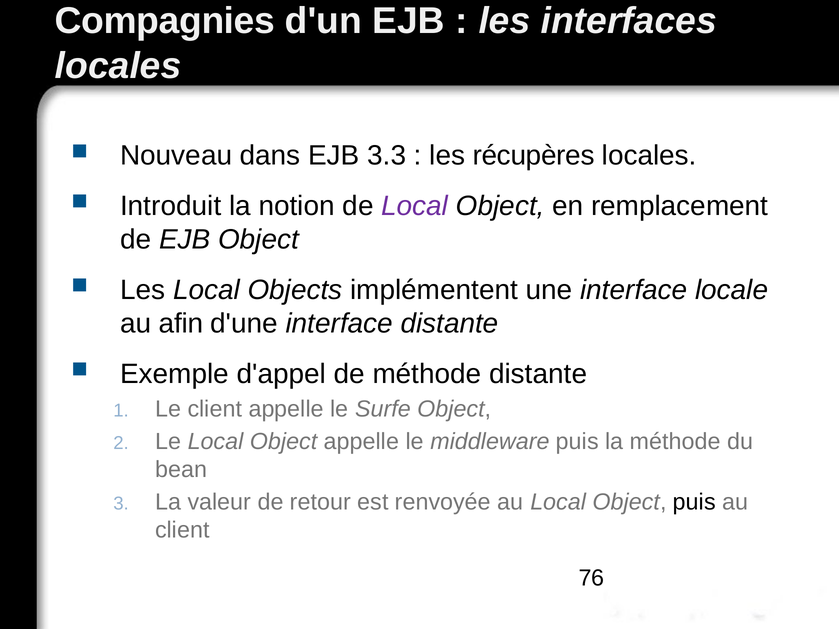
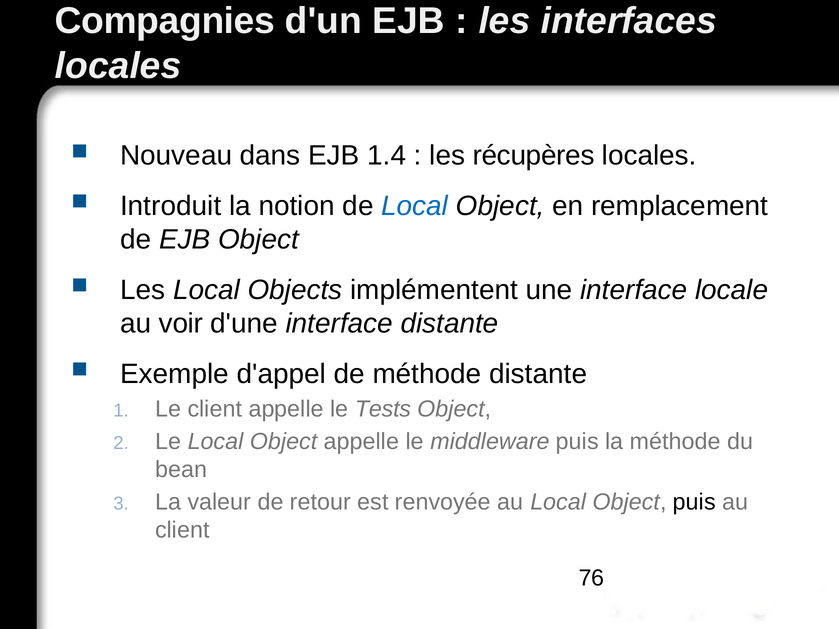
3.3: 3.3 -> 1.4
Local at (415, 206) colour: purple -> blue
afin: afin -> voir
Surfe: Surfe -> Tests
